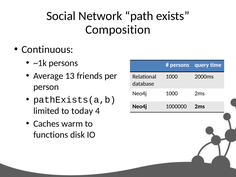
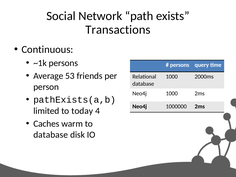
Composition: Composition -> Transactions
13: 13 -> 53
functions at (51, 135): functions -> database
